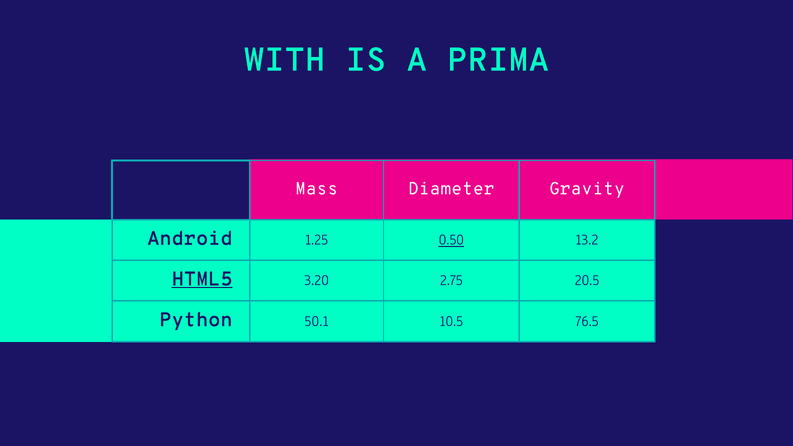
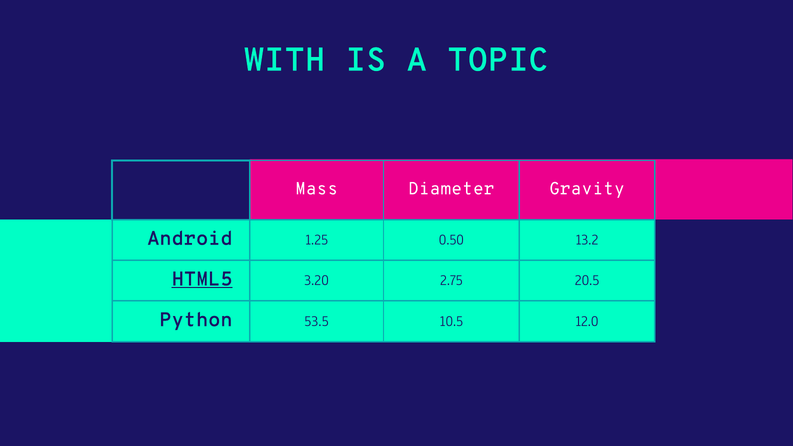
PRIMA: PRIMA -> TOPIC
0.50 underline: present -> none
50.1: 50.1 -> 53.5
76.5: 76.5 -> 12.0
